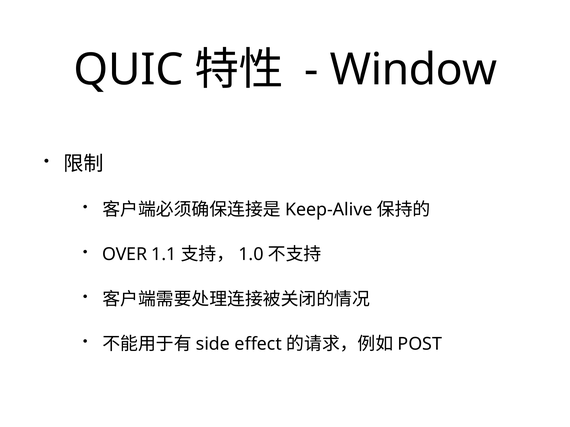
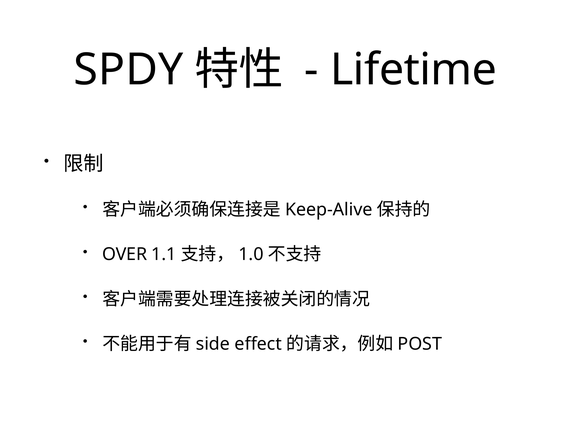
QUIC: QUIC -> SPDY
Window: Window -> Lifetime
